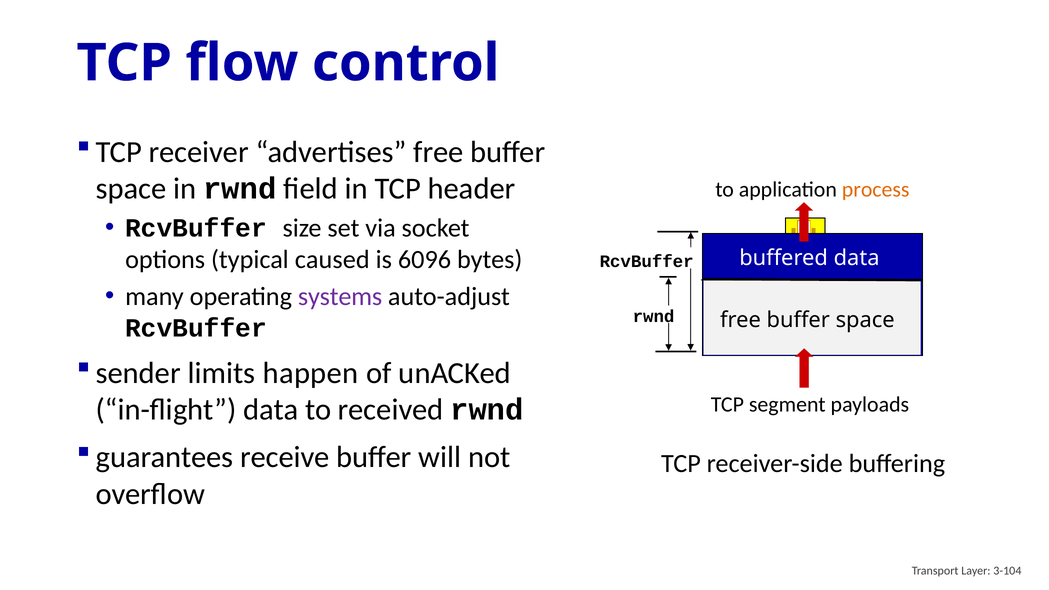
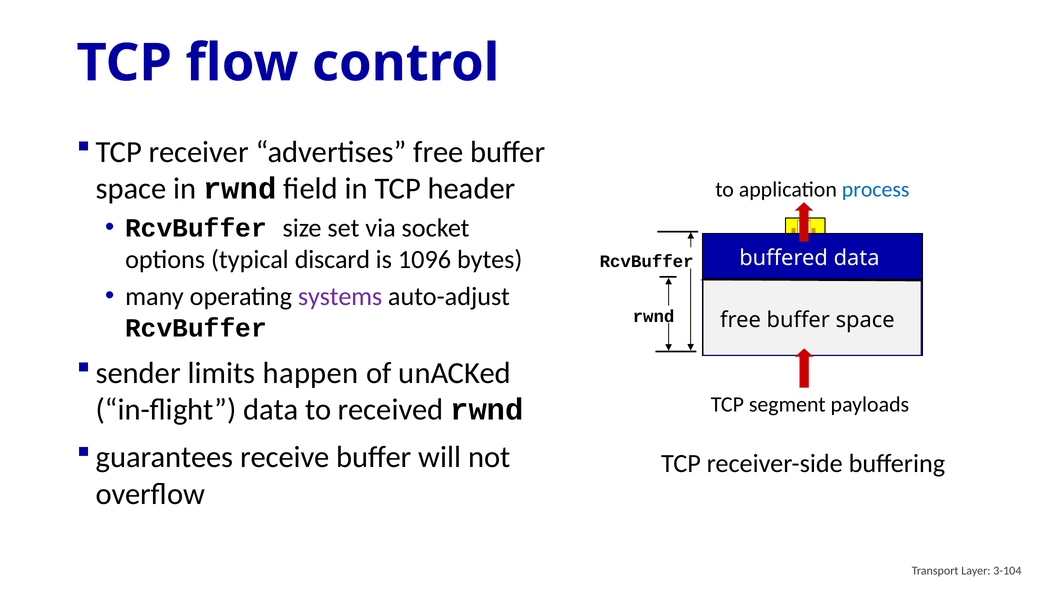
process colour: orange -> blue
caused: caused -> discard
6096: 6096 -> 1096
